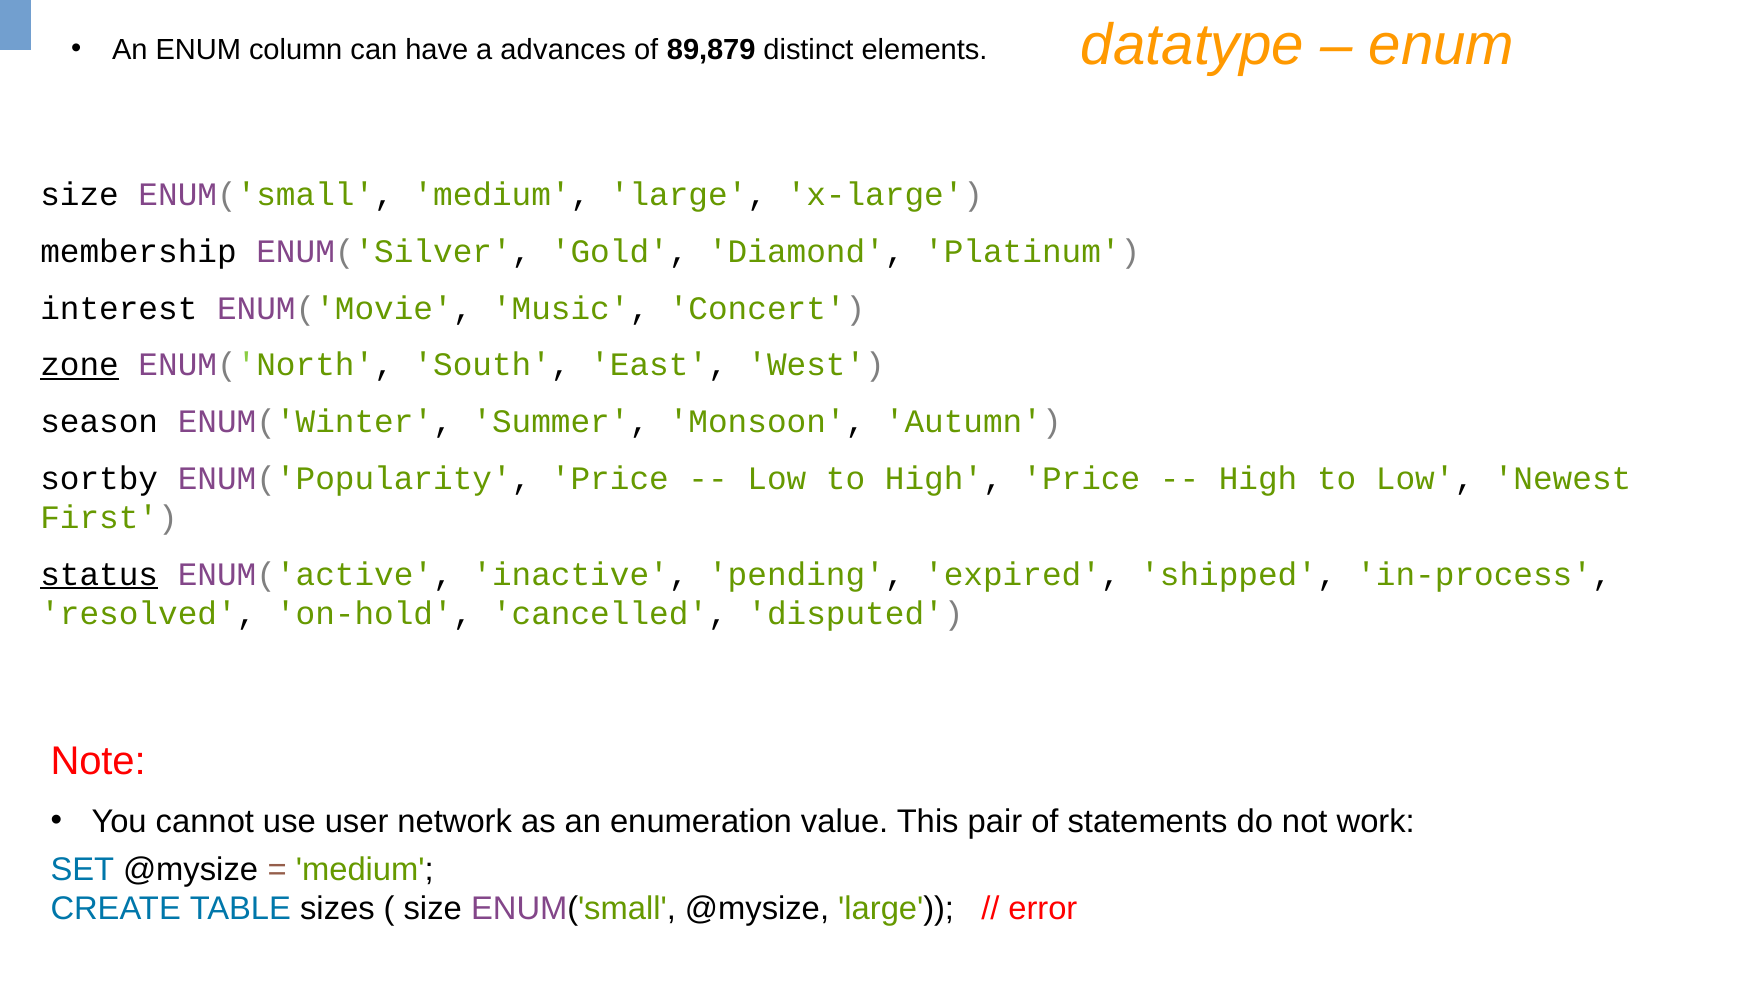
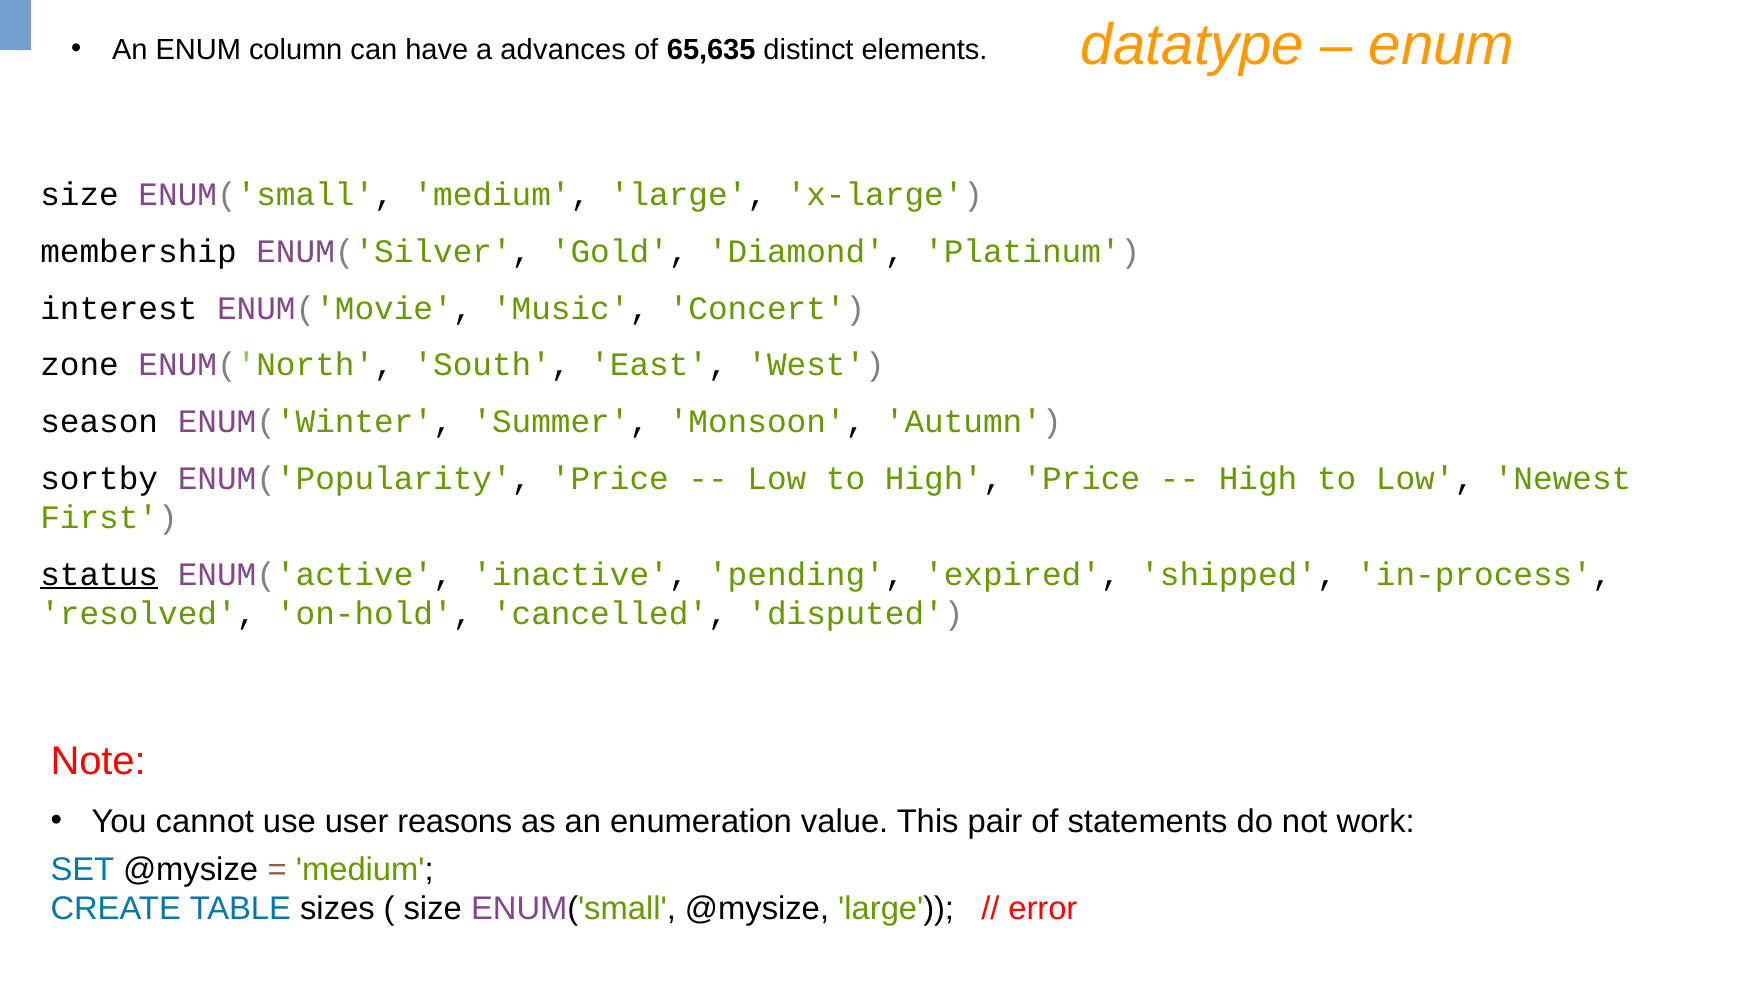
89,879: 89,879 -> 65,635
zone underline: present -> none
network: network -> reasons
